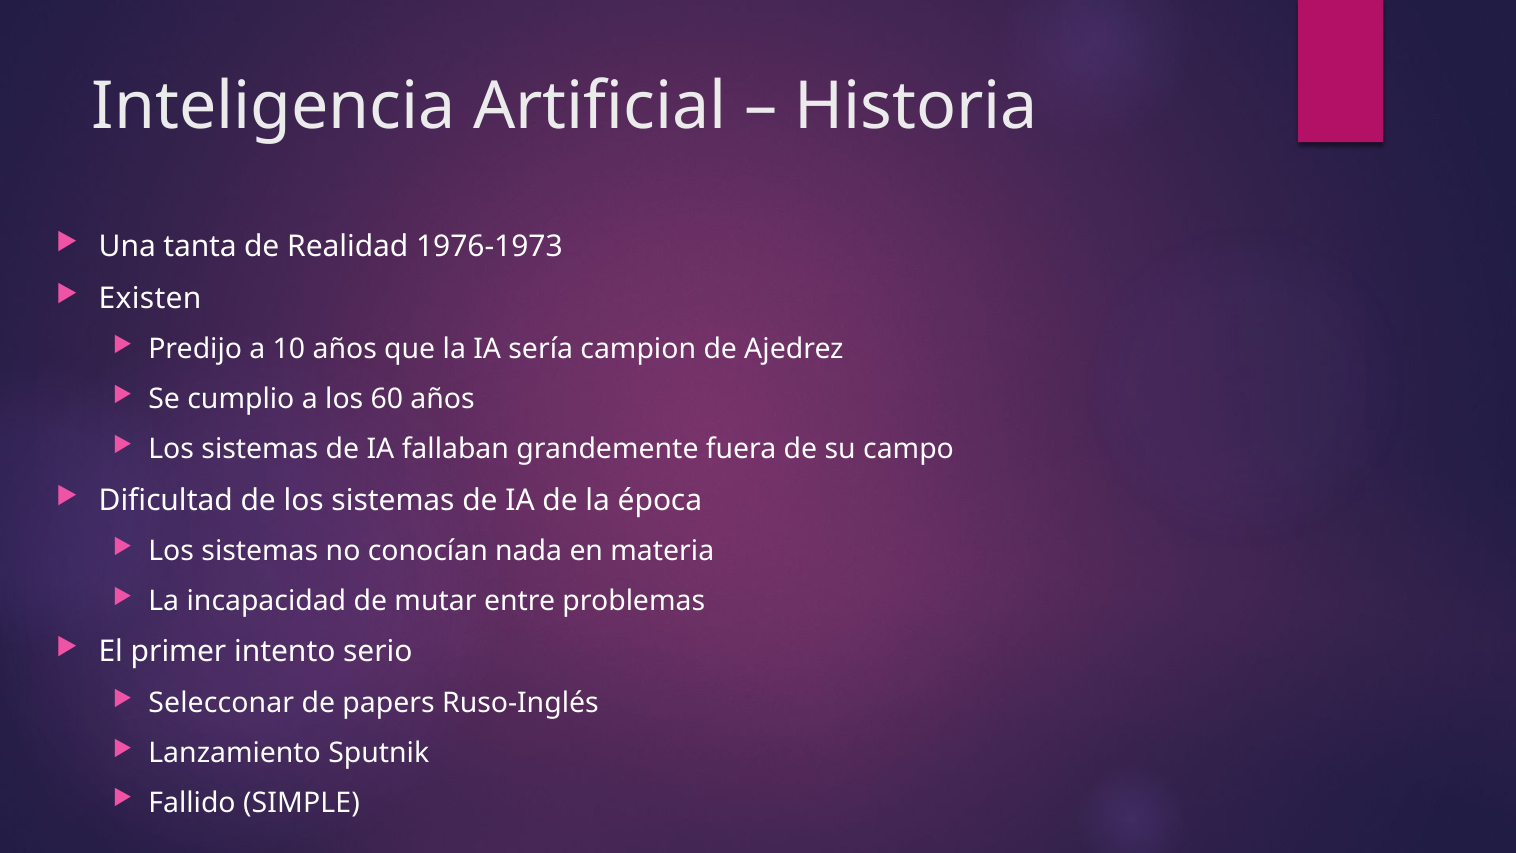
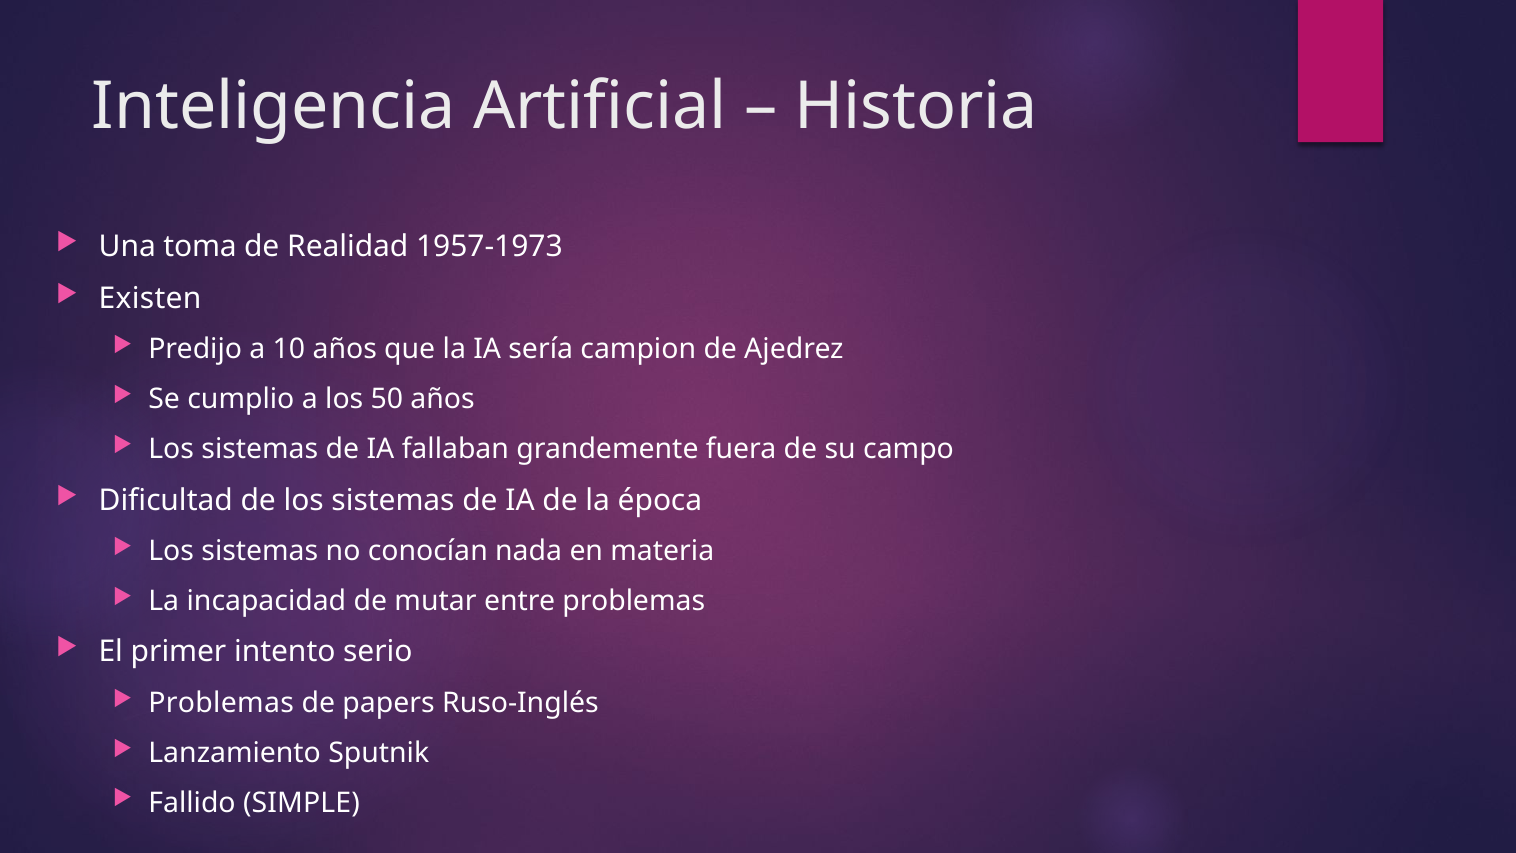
tanta: tanta -> toma
1976-1973: 1976-1973 -> 1957-1973
60: 60 -> 50
Selecconar at (221, 703): Selecconar -> Problemas
